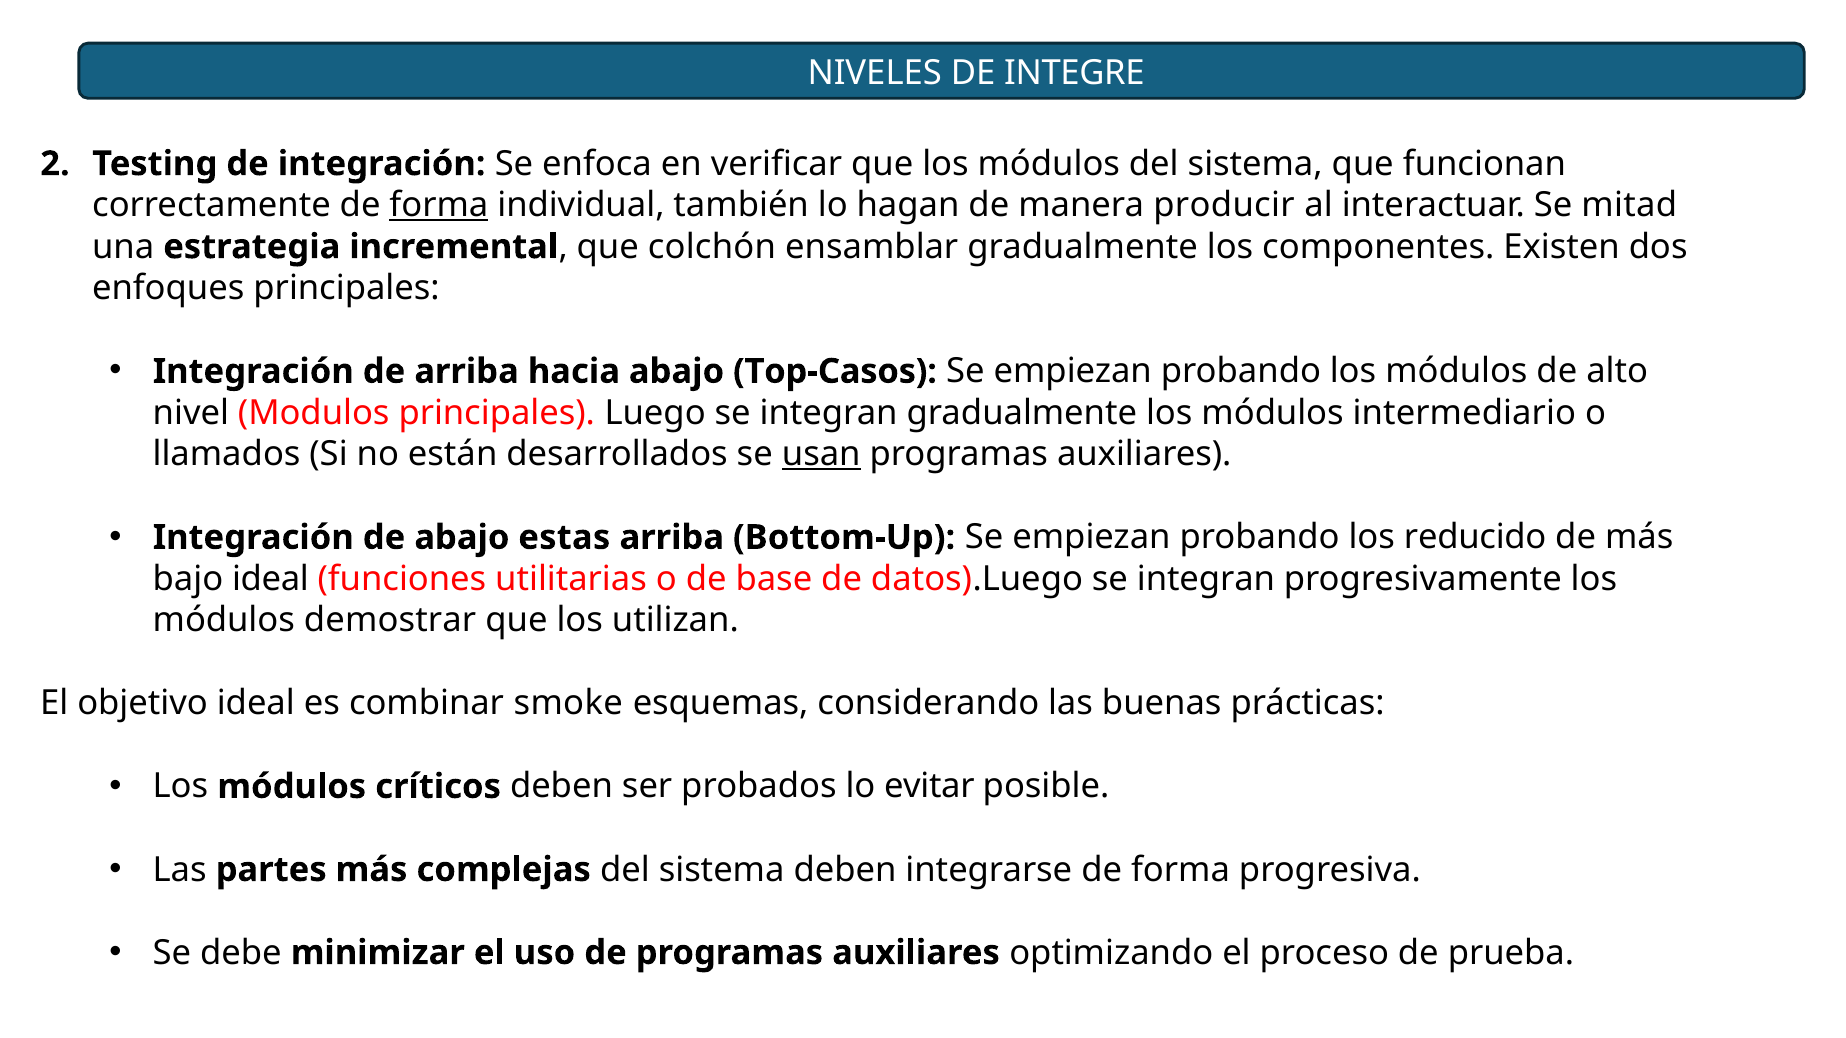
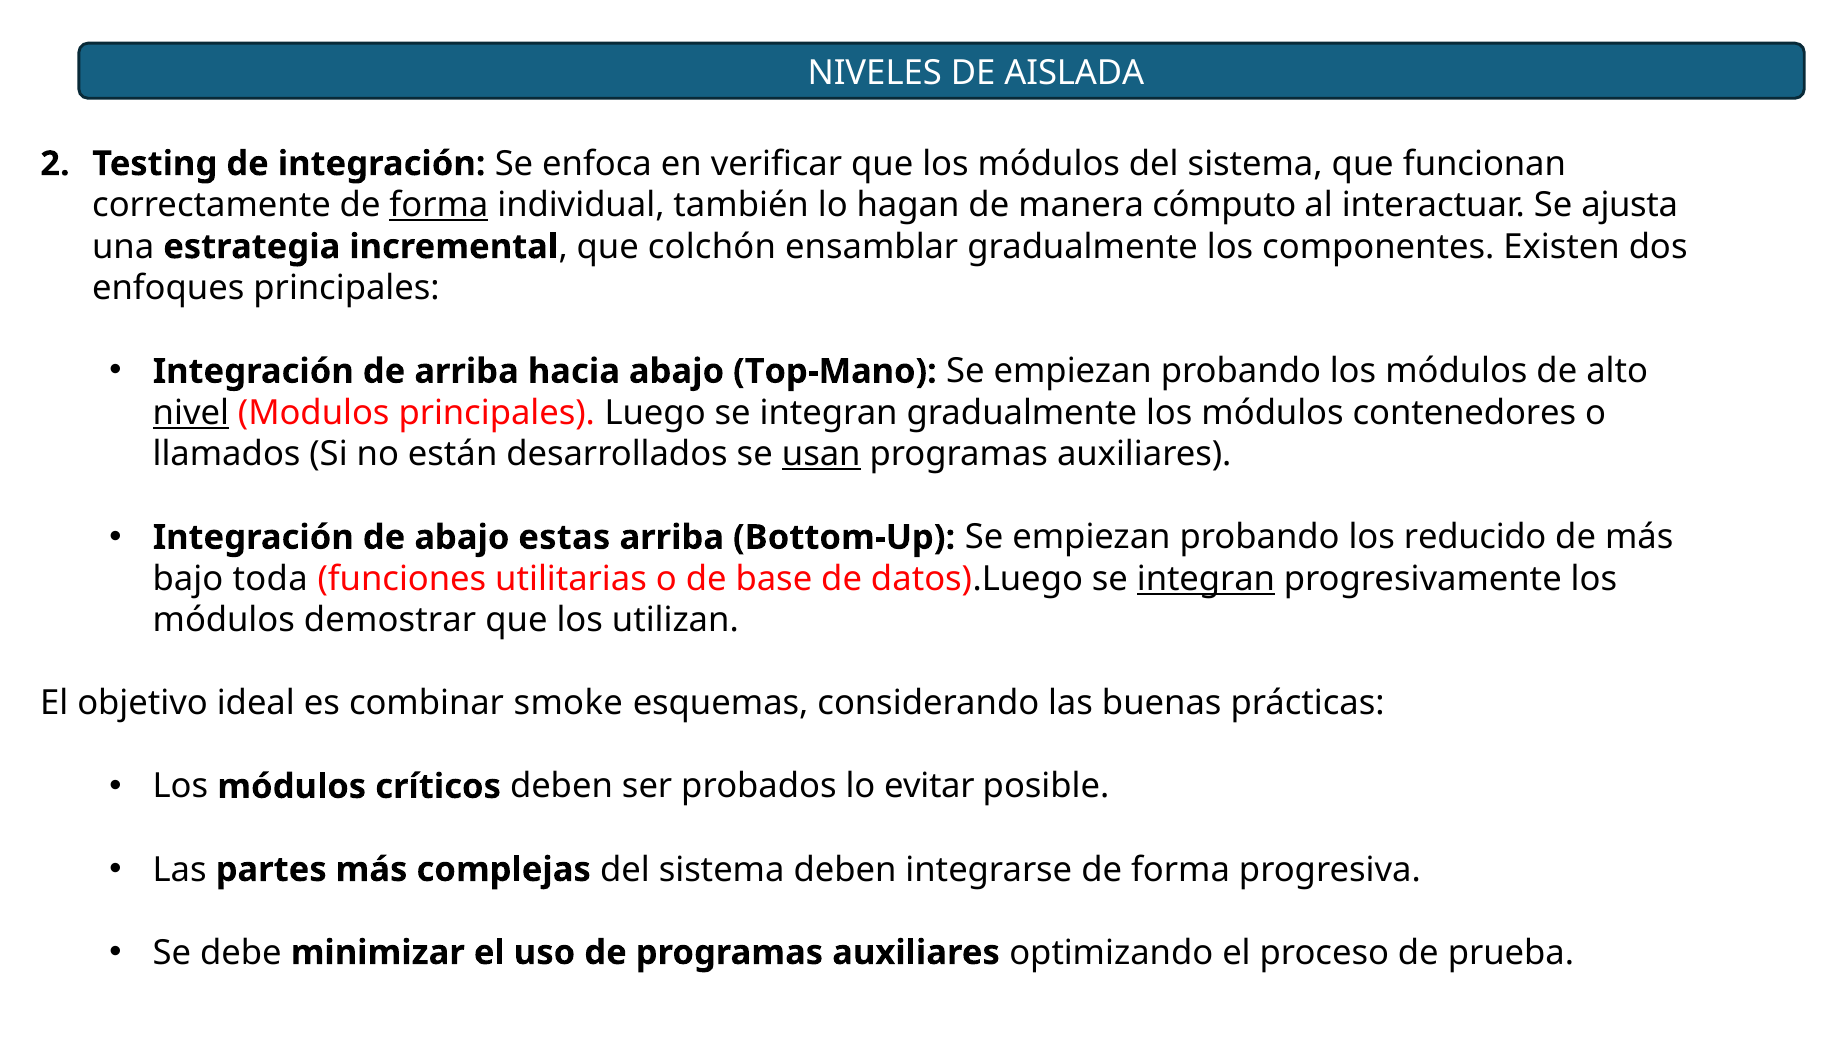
INTEGRE: INTEGRE -> AISLADA
producir: producir -> cómputo
mitad: mitad -> ajusta
Top-Casos: Top-Casos -> Top-Mano
nivel underline: none -> present
intermediario: intermediario -> contenedores
bajo ideal: ideal -> toda
integran at (1206, 579) underline: none -> present
